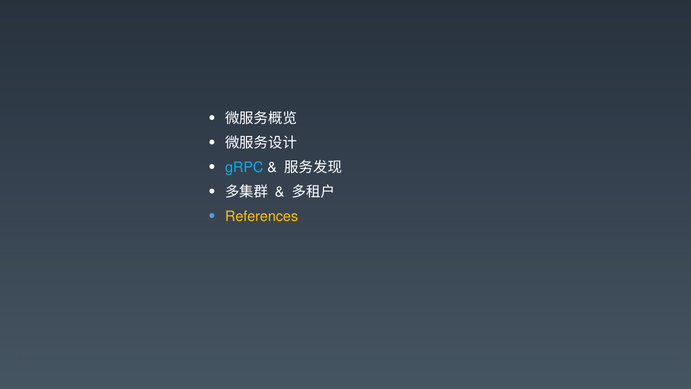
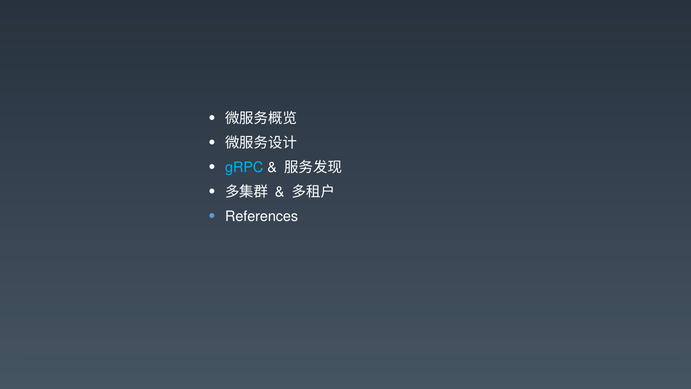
References colour: yellow -> white
